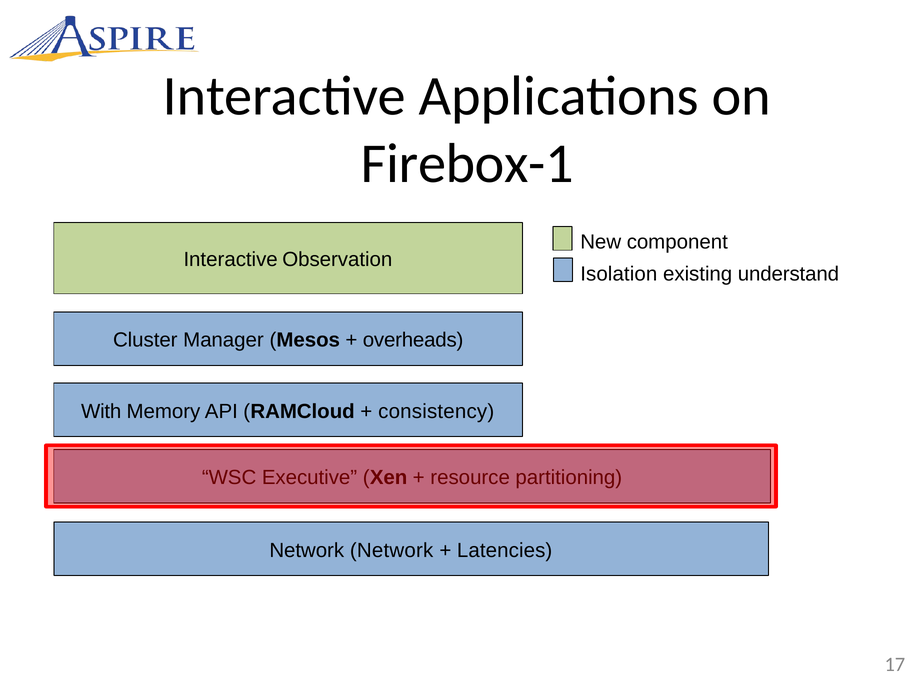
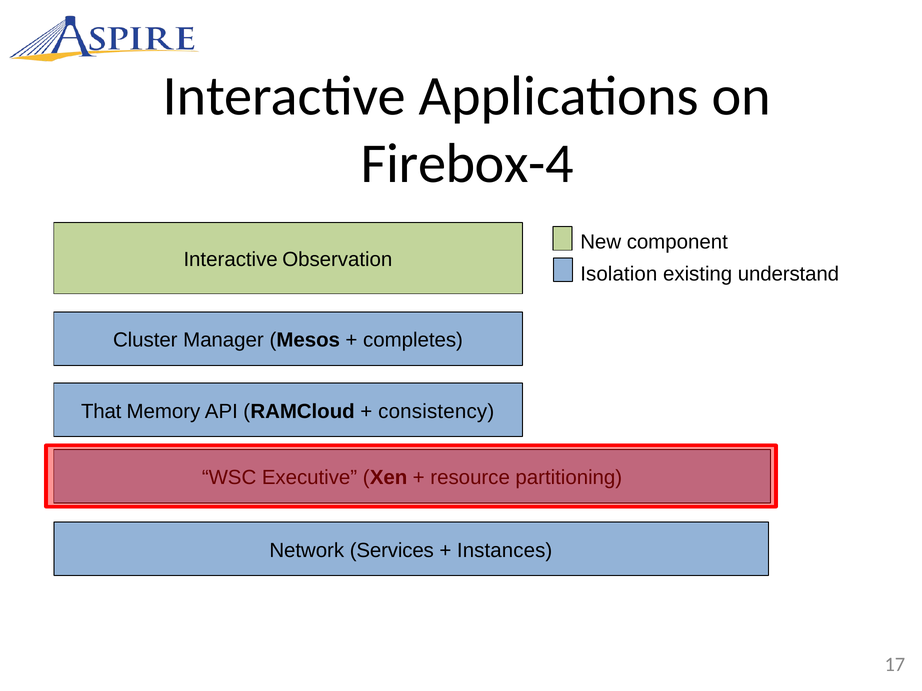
Firebox-1: Firebox-1 -> Firebox-4
overheads: overheads -> completes
With: With -> That
Network Network: Network -> Services
Latencies: Latencies -> Instances
